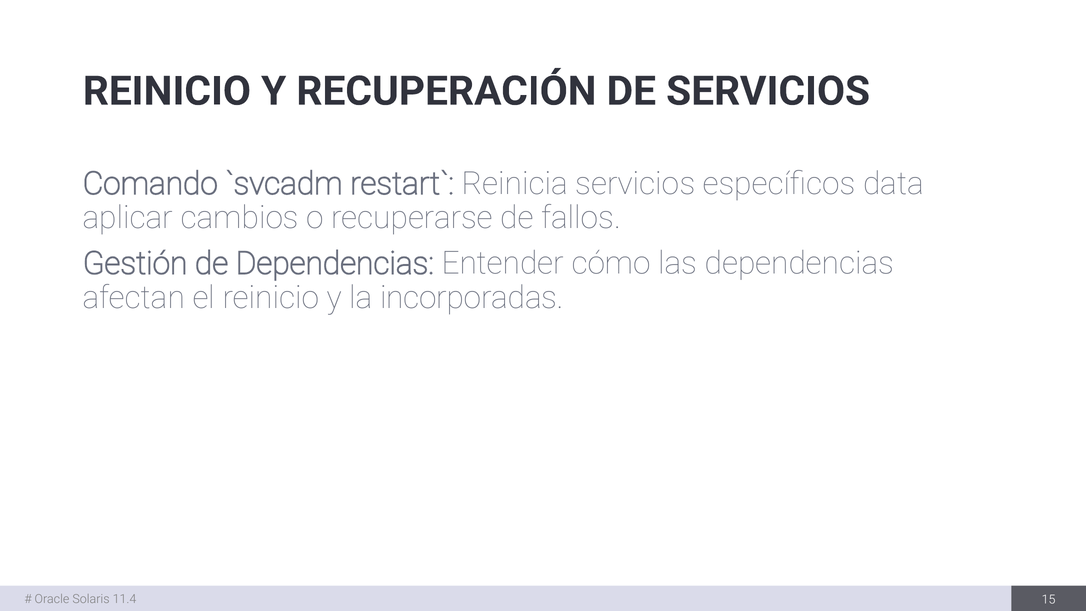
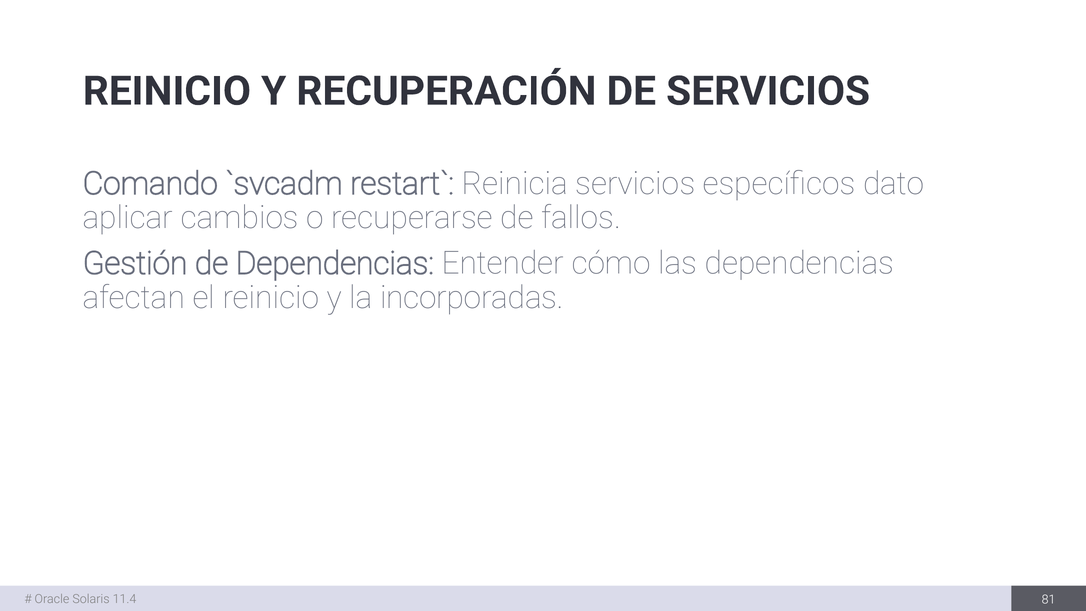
data: data -> dato
15: 15 -> 81
